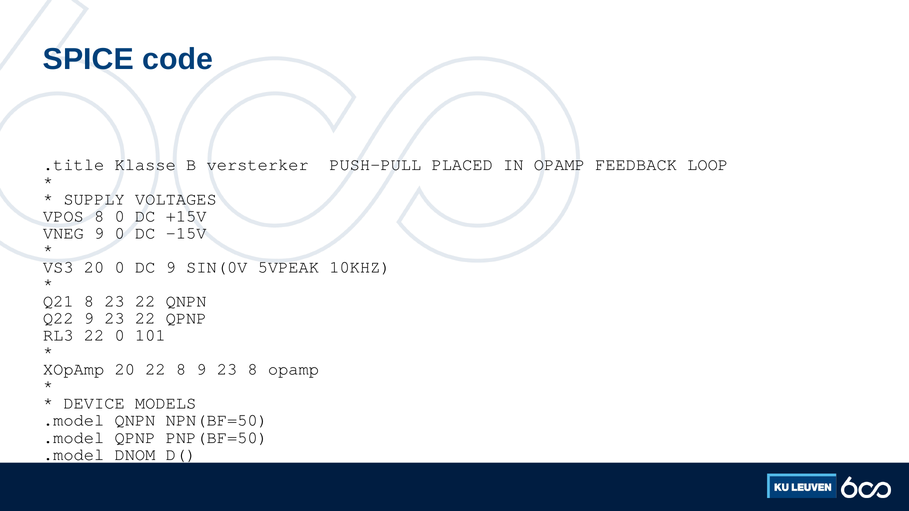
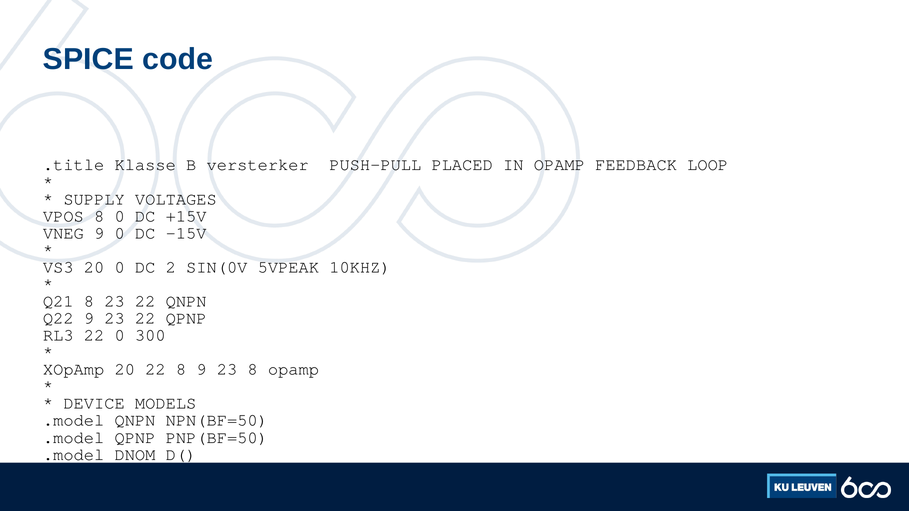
DC 9: 9 -> 2
101: 101 -> 300
